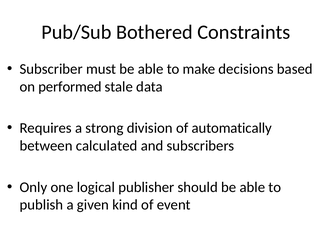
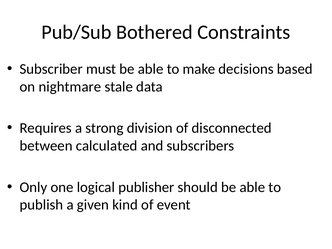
performed: performed -> nightmare
automatically: automatically -> disconnected
